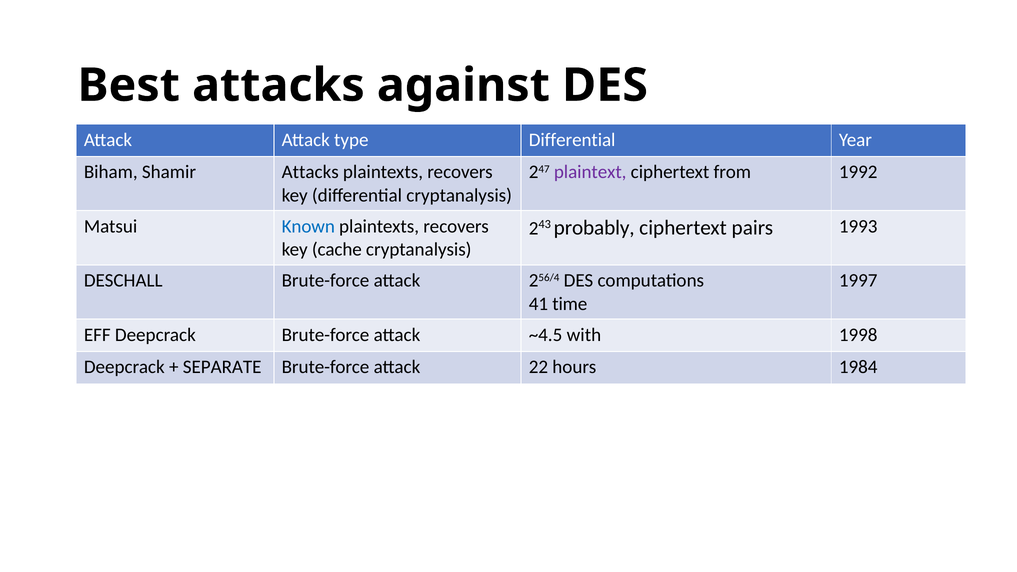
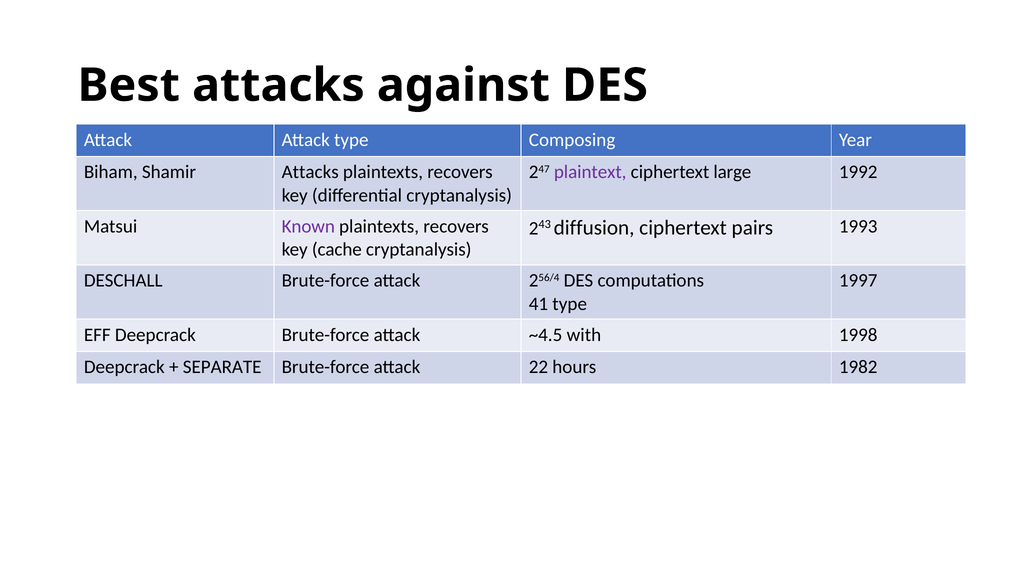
type Differential: Differential -> Composing
from: from -> large
Known colour: blue -> purple
probably: probably -> diffusion
41 time: time -> type
1984: 1984 -> 1982
